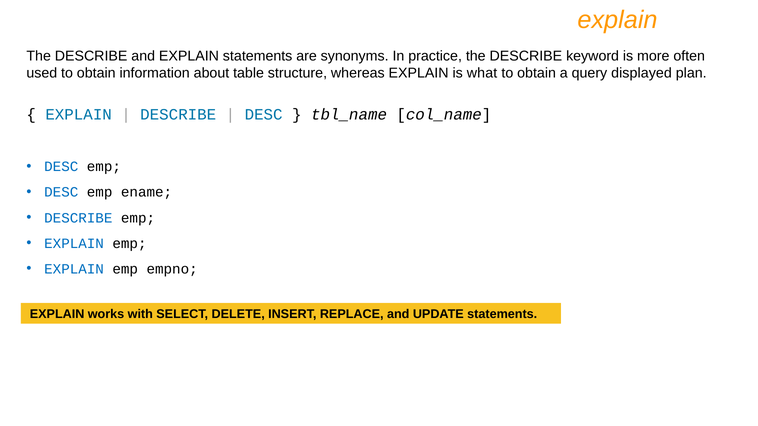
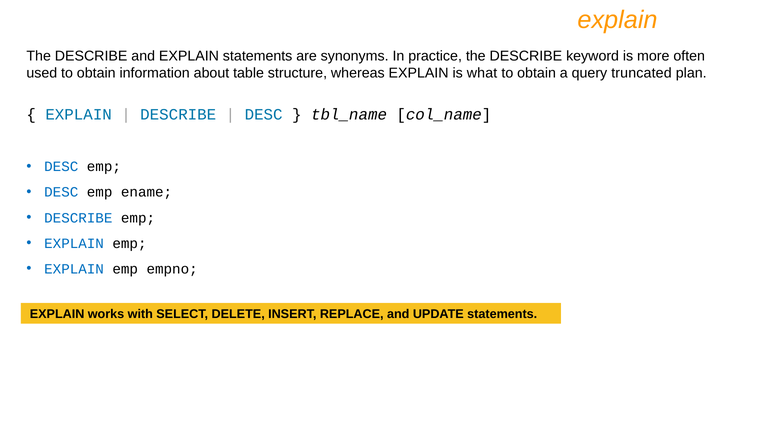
displayed: displayed -> truncated
